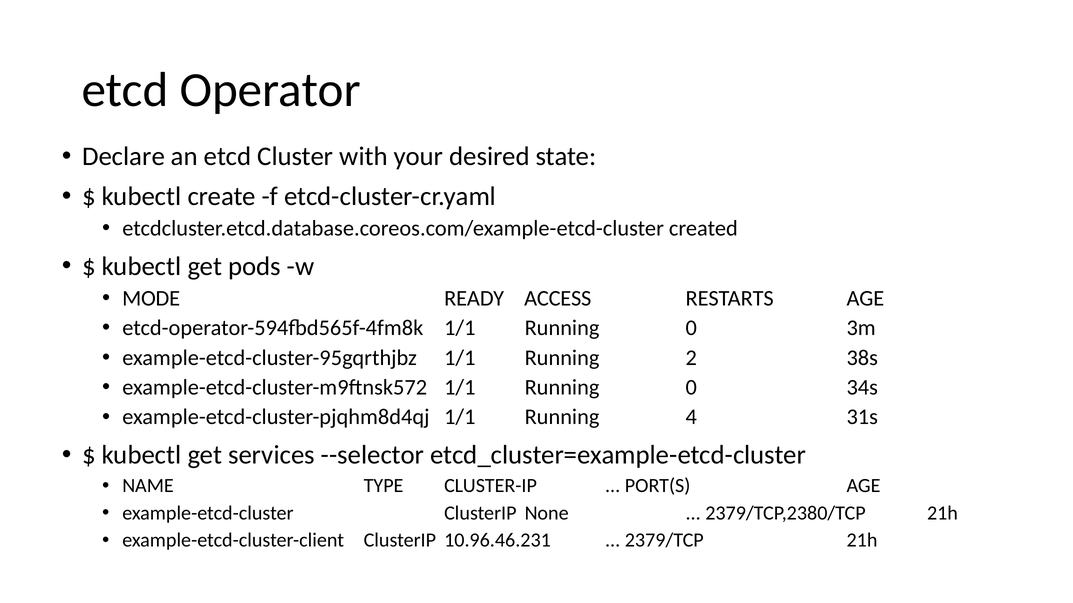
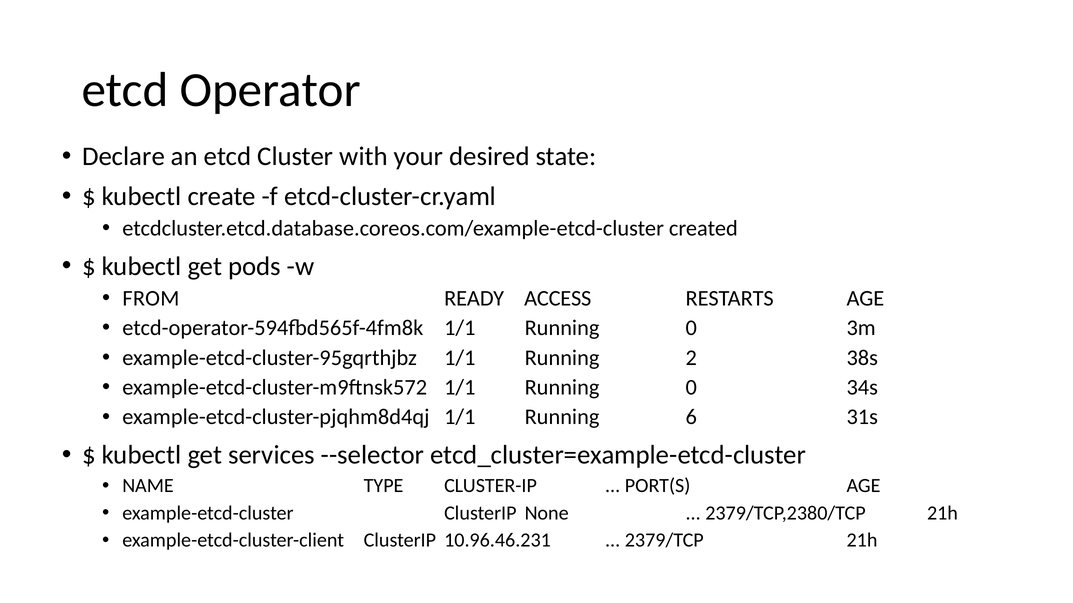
MODE: MODE -> FROM
4: 4 -> 6
